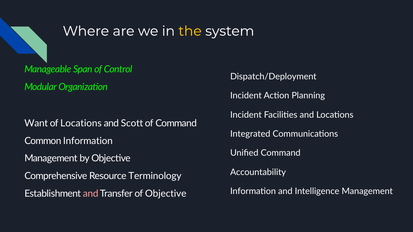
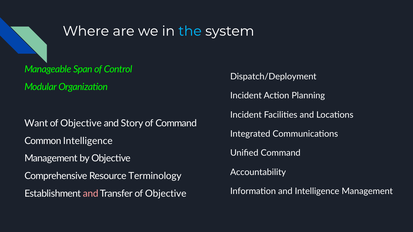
the colour: yellow -> light blue
Locations at (81, 123): Locations -> Objective
Scott: Scott -> Story
Common Information: Information -> Intelligence
